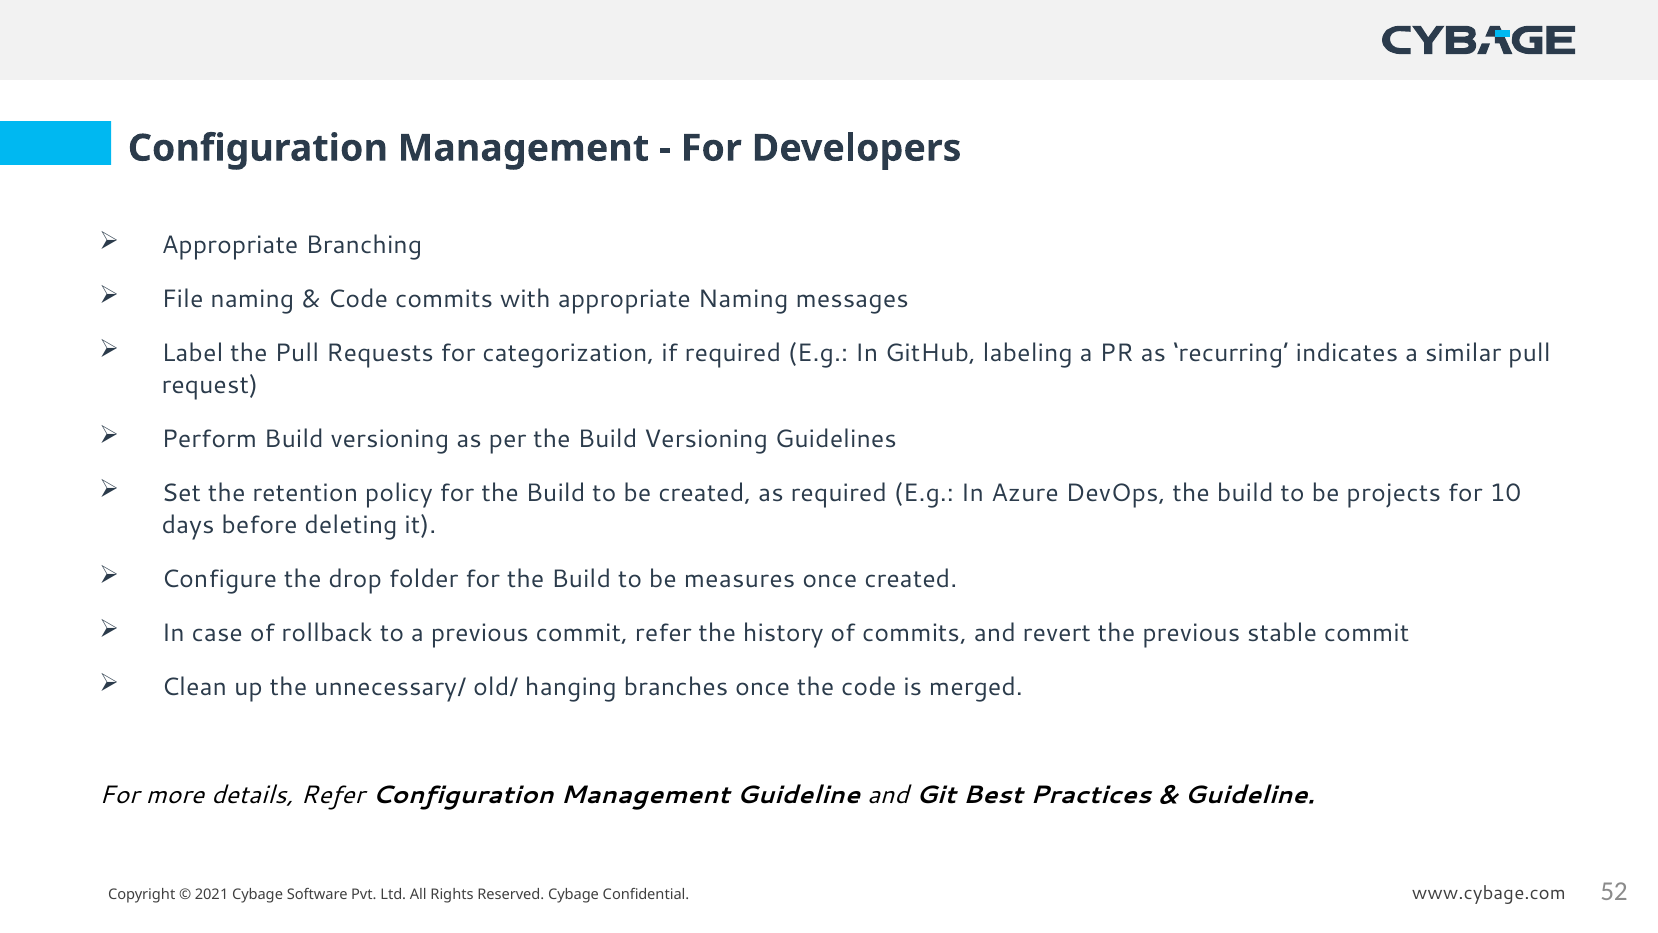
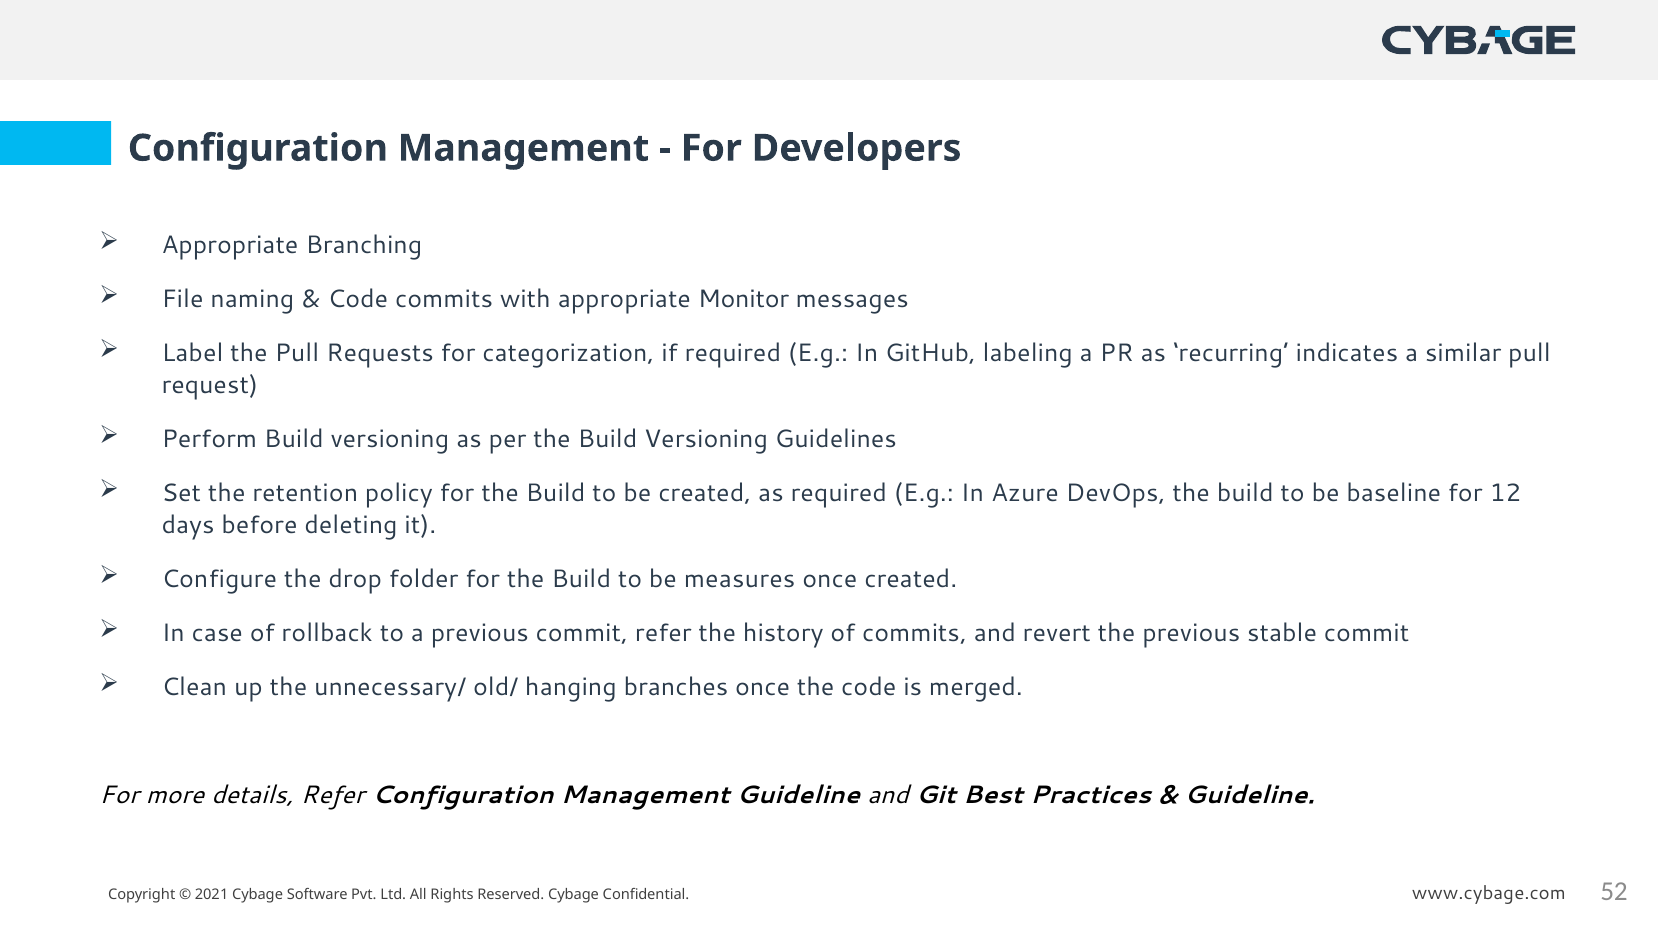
appropriate Naming: Naming -> Monitor
projects: projects -> baseline
10: 10 -> 12
